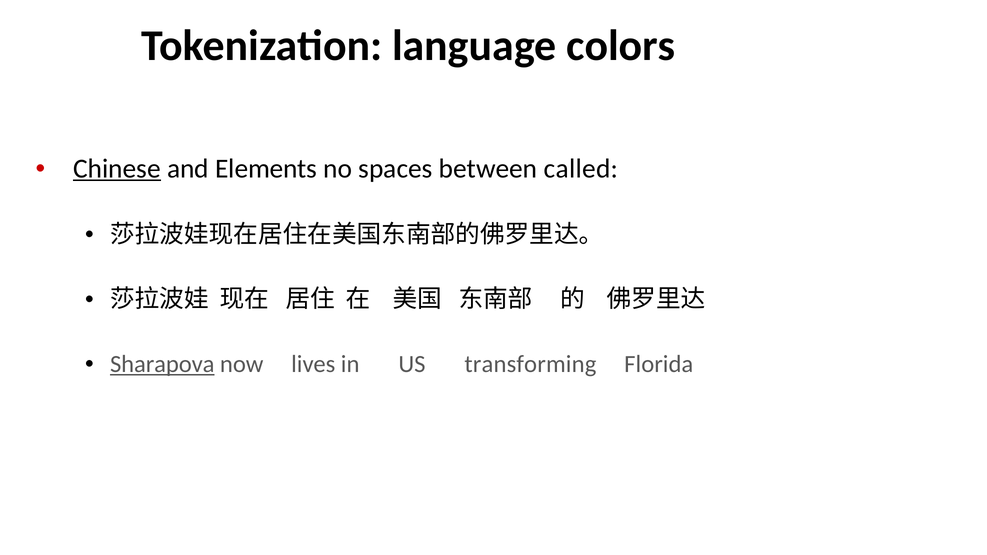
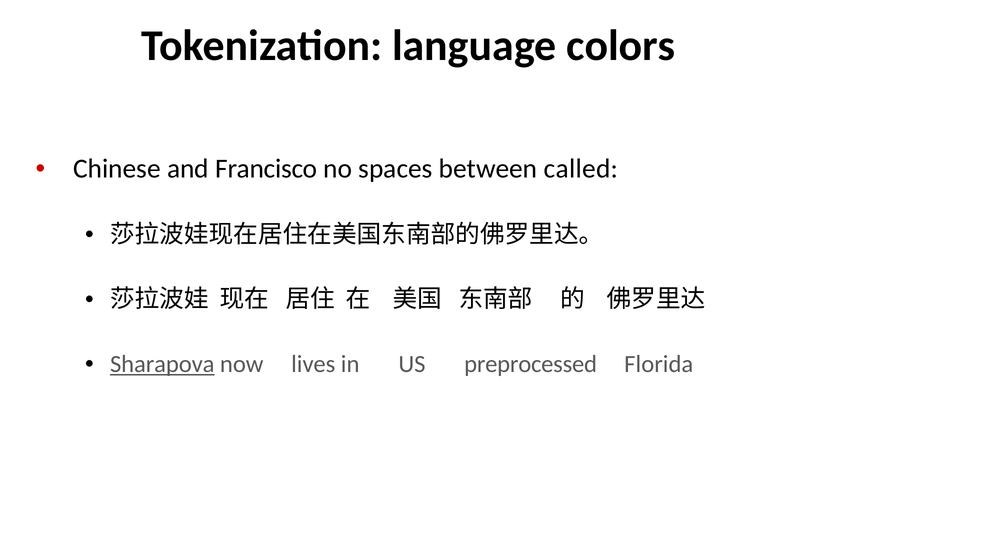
Chinese underline: present -> none
Elements: Elements -> Francisco
transforming: transforming -> preprocessed
